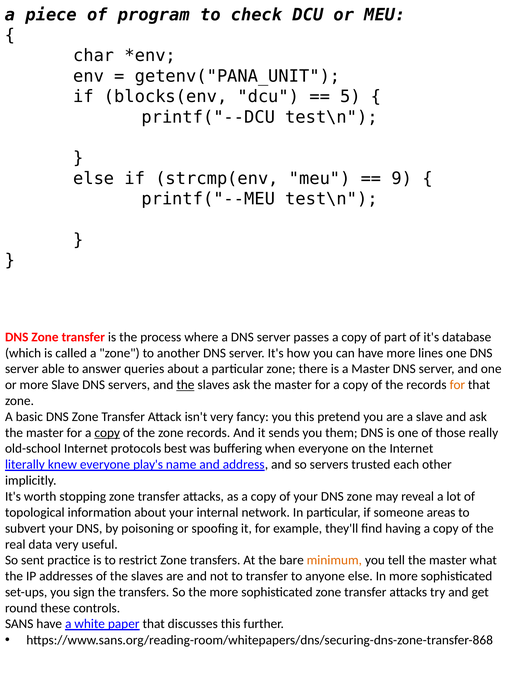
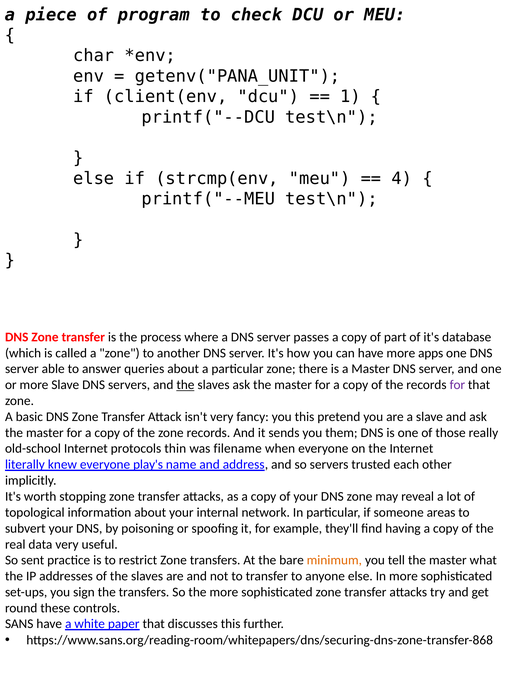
blocks(env: blocks(env -> client(env
5: 5 -> 1
9: 9 -> 4
lines: lines -> apps
for at (457, 385) colour: orange -> purple
copy at (107, 433) underline: present -> none
best: best -> thin
buffering: buffering -> filename
